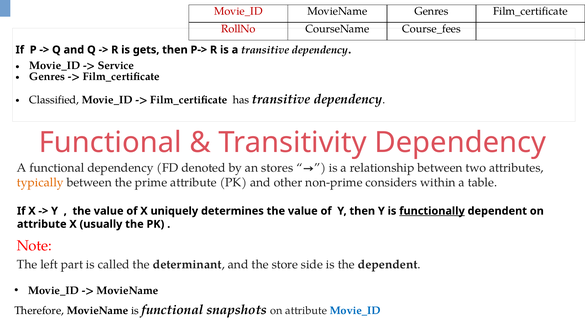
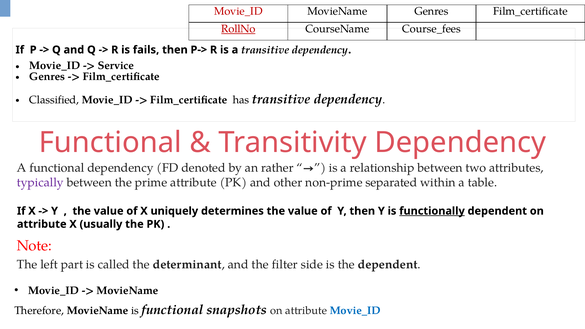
RollNo underline: none -> present
gets: gets -> fails
stores: stores -> rather
typically colour: orange -> purple
considers: considers -> separated
store: store -> filter
